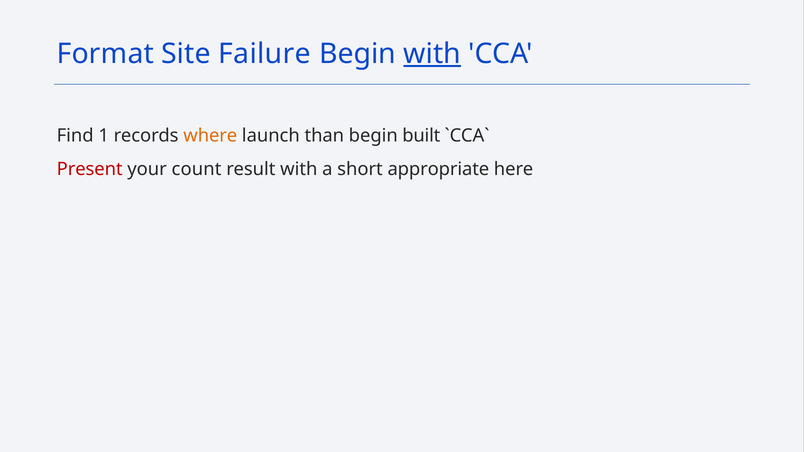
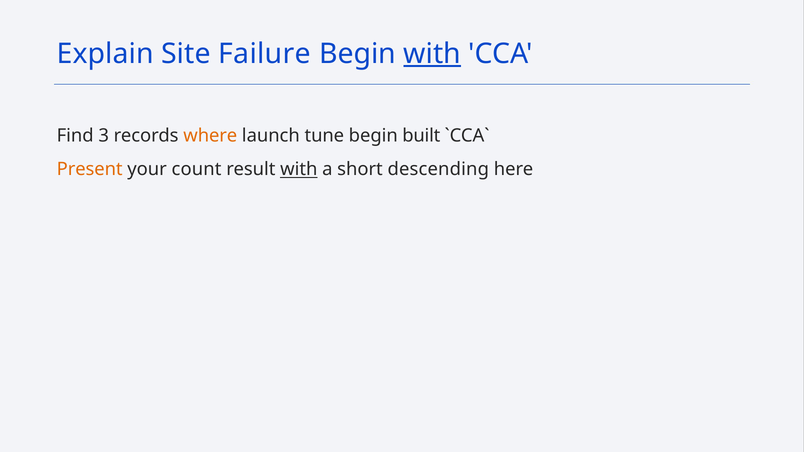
Format: Format -> Explain
1: 1 -> 3
than: than -> tune
Present colour: red -> orange
with at (299, 169) underline: none -> present
appropriate: appropriate -> descending
